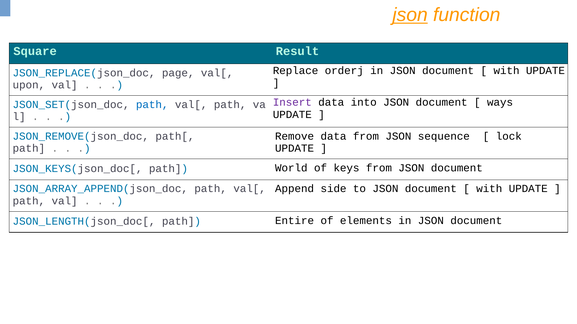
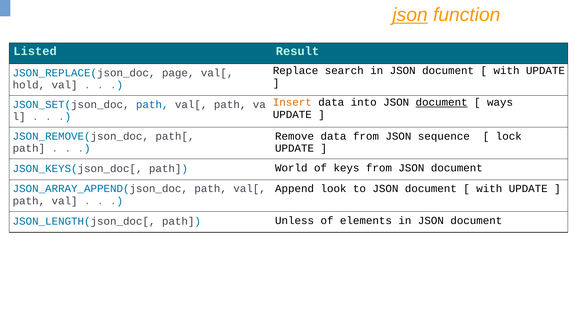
Square: Square -> Listed
orderj: orderj -> search
upon: upon -> hold
Insert colour: purple -> orange
document at (442, 102) underline: none -> present
side: side -> look
Entire: Entire -> Unless
